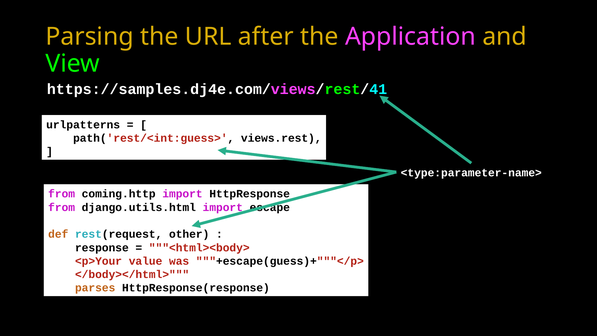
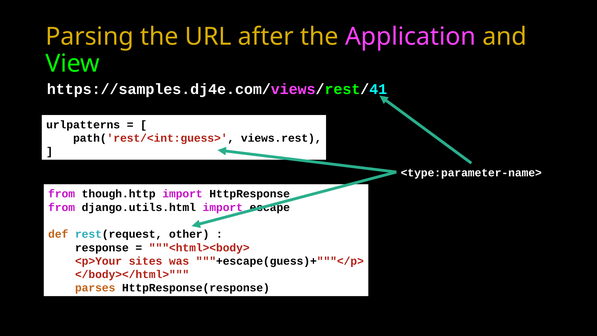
coming.http: coming.http -> though.http
value: value -> sites
